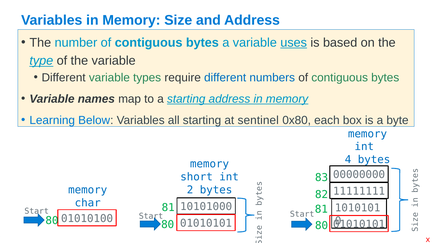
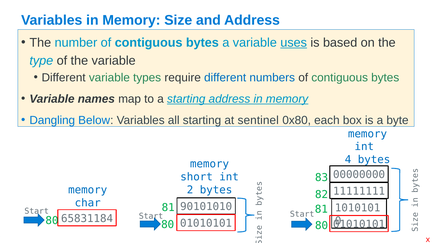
type underline: present -> none
Learning: Learning -> Dangling
10101000: 10101000 -> 90101010
01010100: 01010100 -> 65831184
